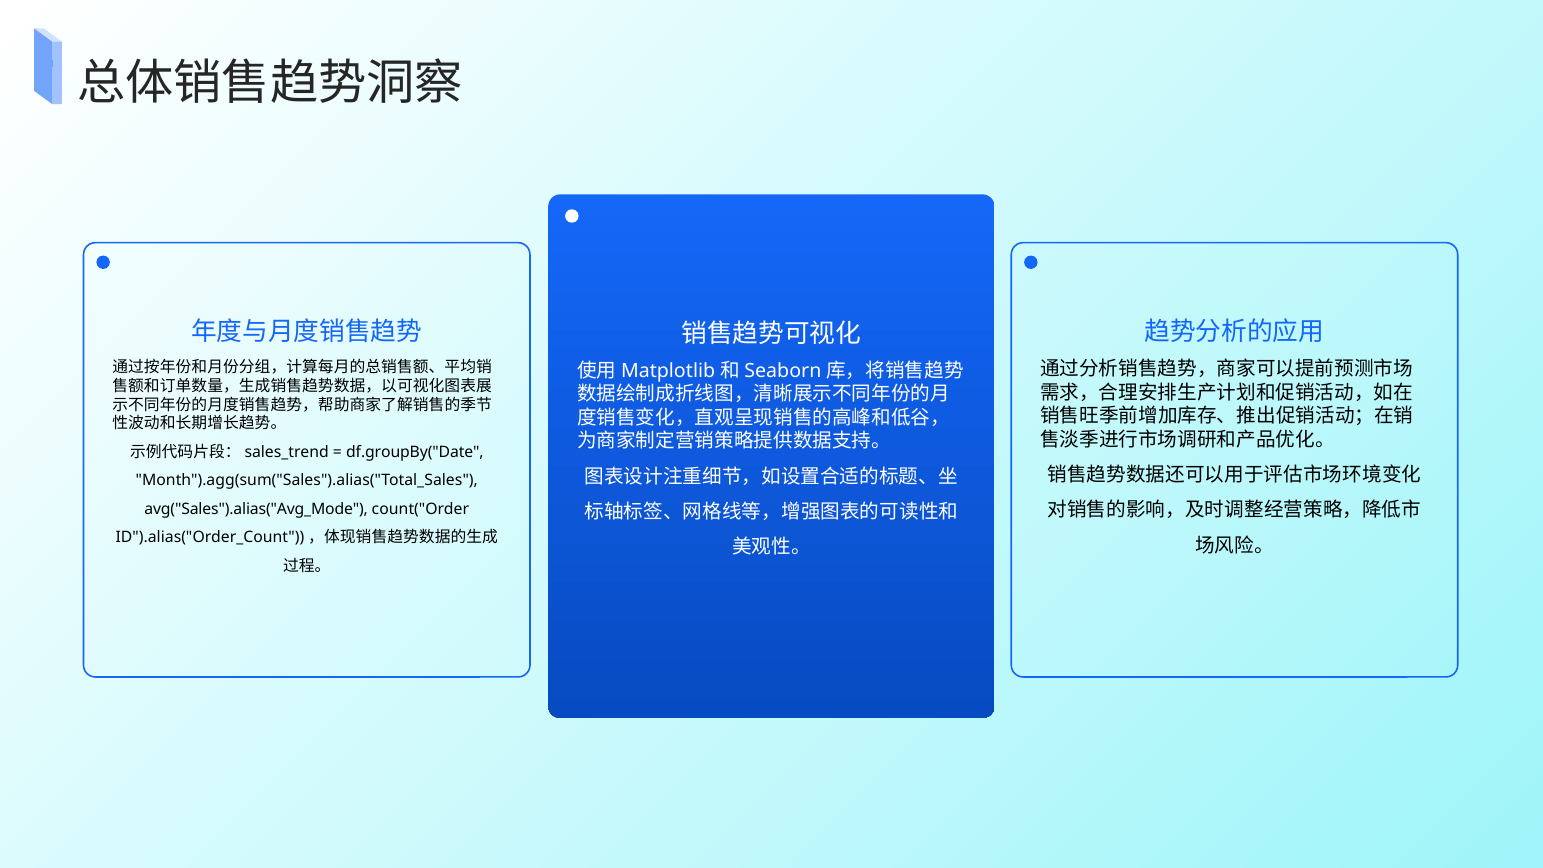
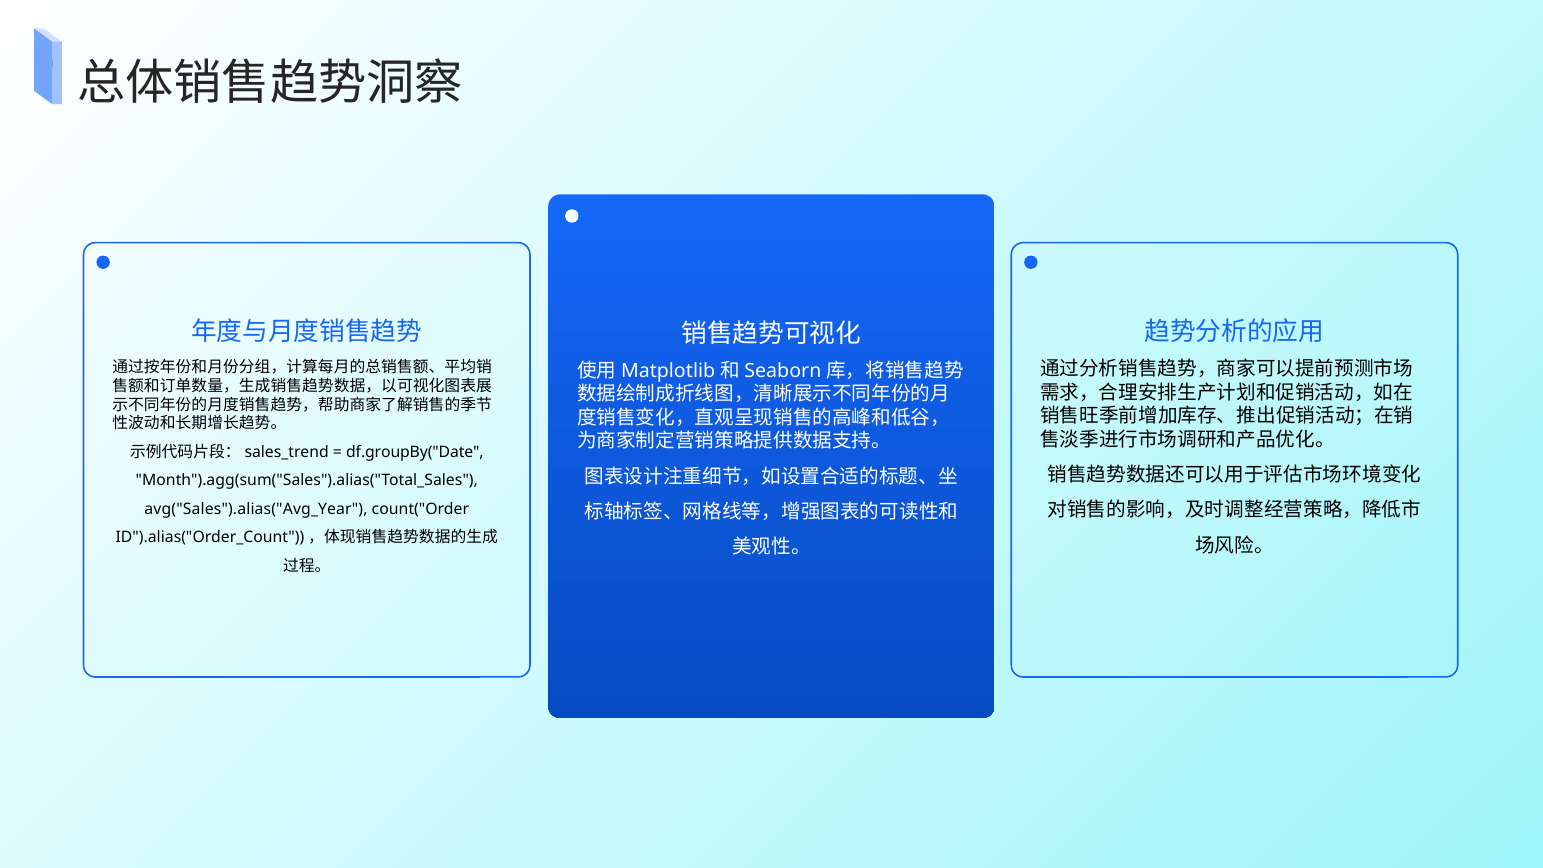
avg("Sales").alias("Avg_Mode: avg("Sales").alias("Avg_Mode -> avg("Sales").alias("Avg_Year
